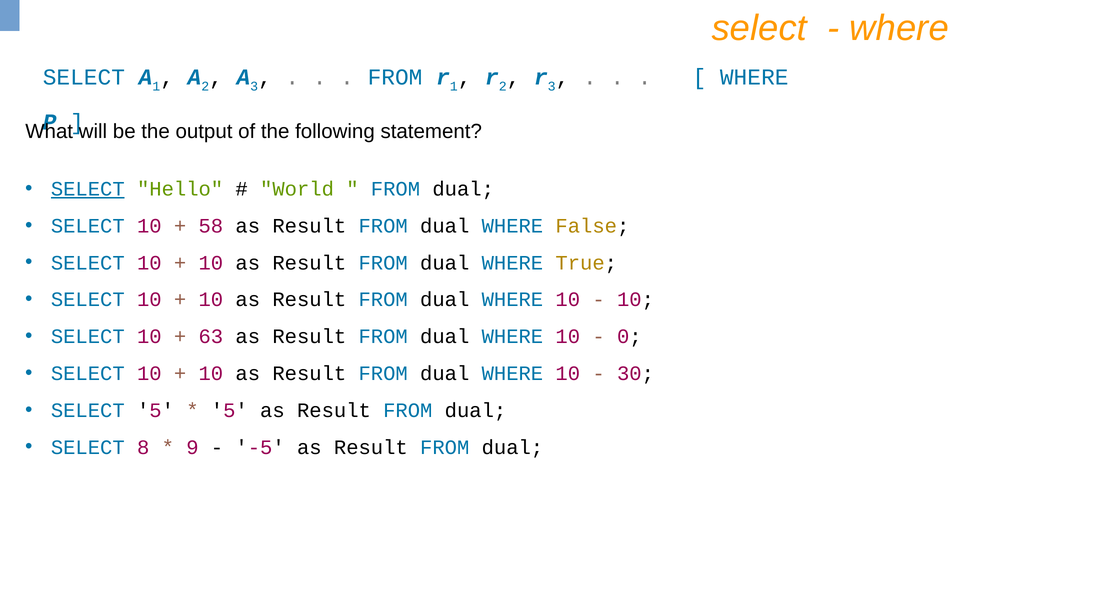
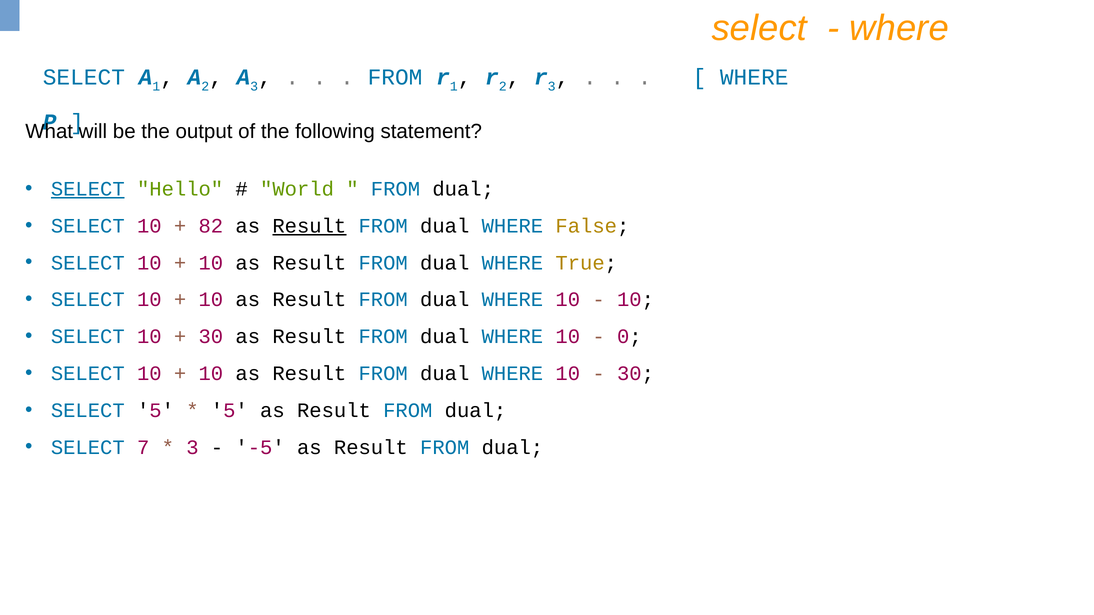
58: 58 -> 82
Result at (309, 226) underline: none -> present
63 at (211, 337): 63 -> 30
8: 8 -> 7
9 at (192, 448): 9 -> 3
